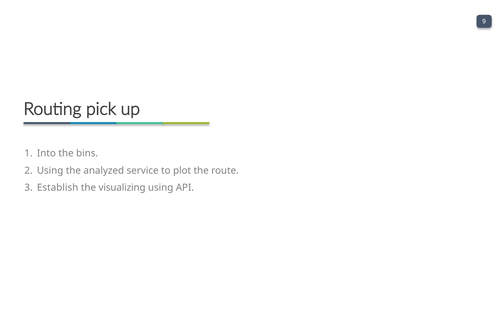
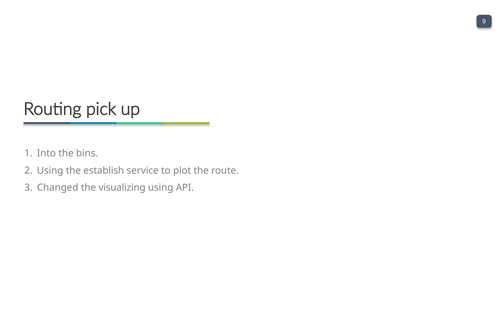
analyzed: analyzed -> establish
Establish: Establish -> Changed
